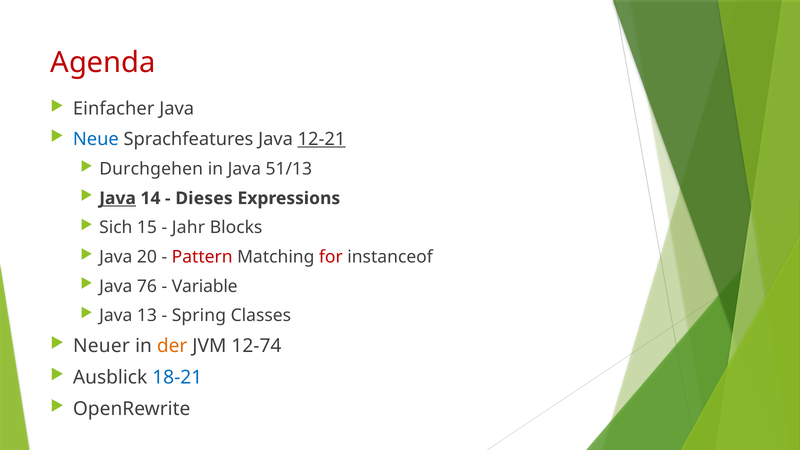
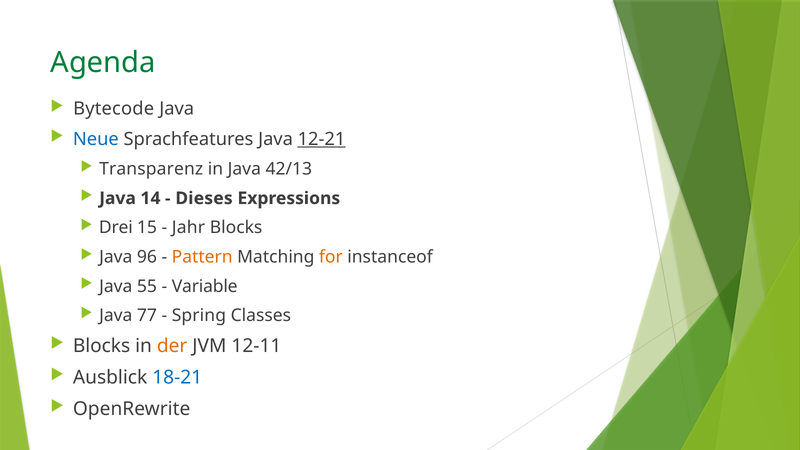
Agenda colour: red -> green
Einfacher: Einfacher -> Bytecode
Durchgehen: Durchgehen -> Transparenz
51/13: 51/13 -> 42/13
Java at (118, 198) underline: present -> none
Sich: Sich -> Drei
20: 20 -> 96
Pattern colour: red -> orange
for colour: red -> orange
76: 76 -> 55
13: 13 -> 77
Neuer at (101, 346): Neuer -> Blocks
12-74: 12-74 -> 12-11
